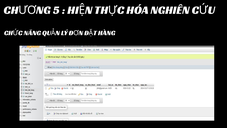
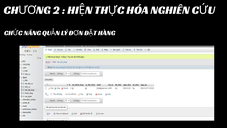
5: 5 -> 2
